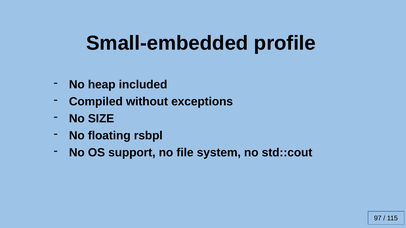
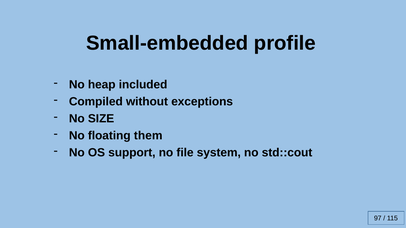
rsbpl: rsbpl -> them
